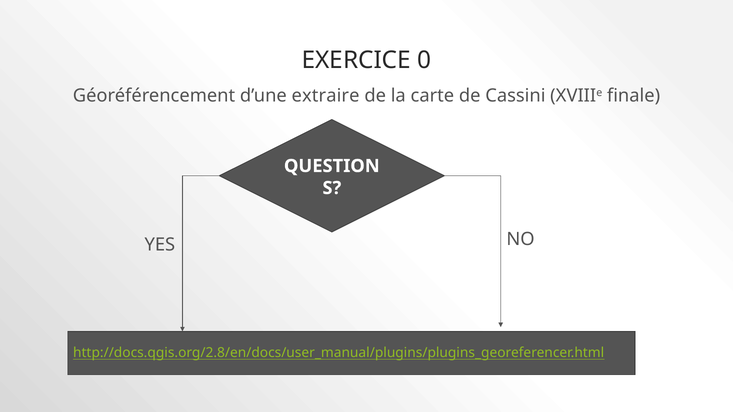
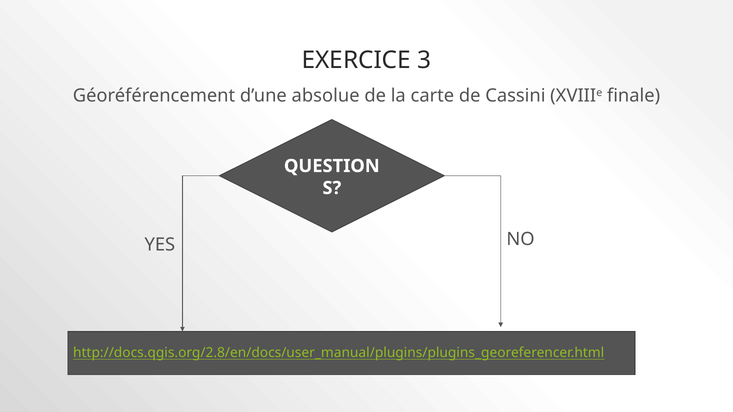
0: 0 -> 3
extraire: extraire -> absolue
